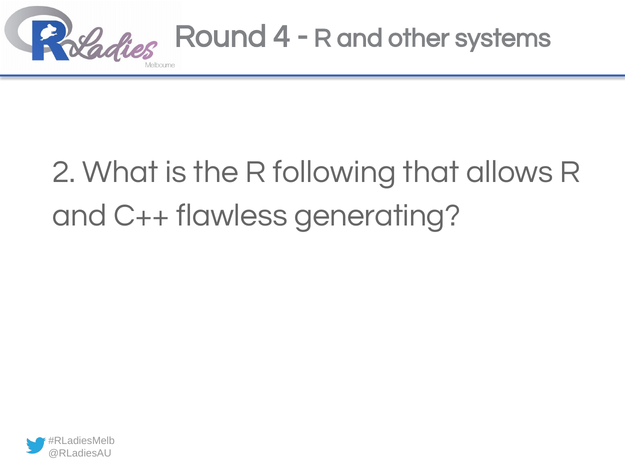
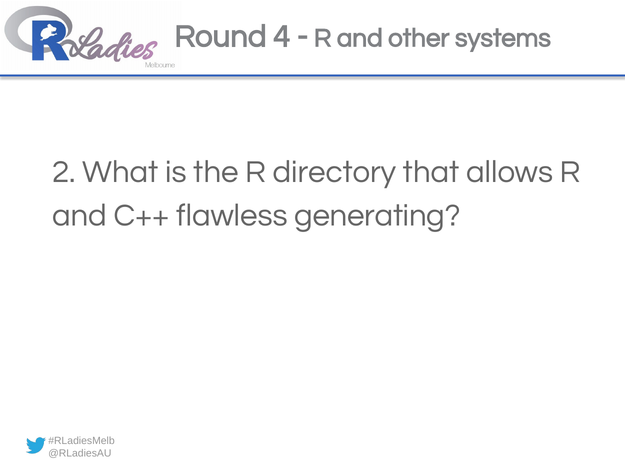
following: following -> directory
